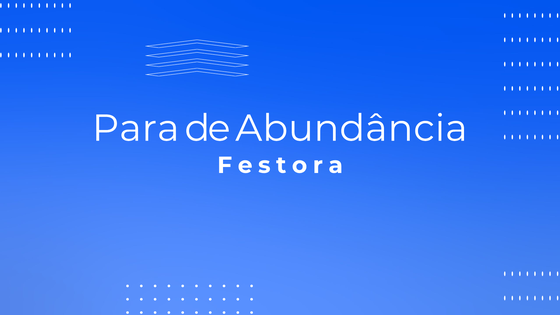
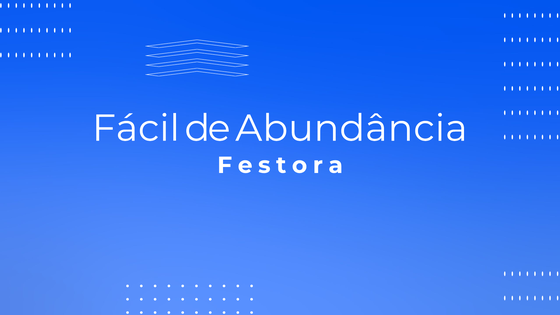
Para: Para -> Fácil
